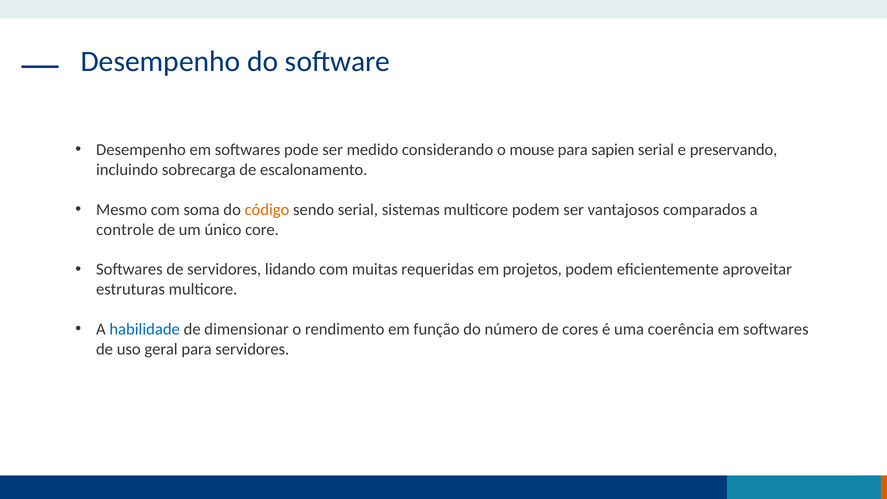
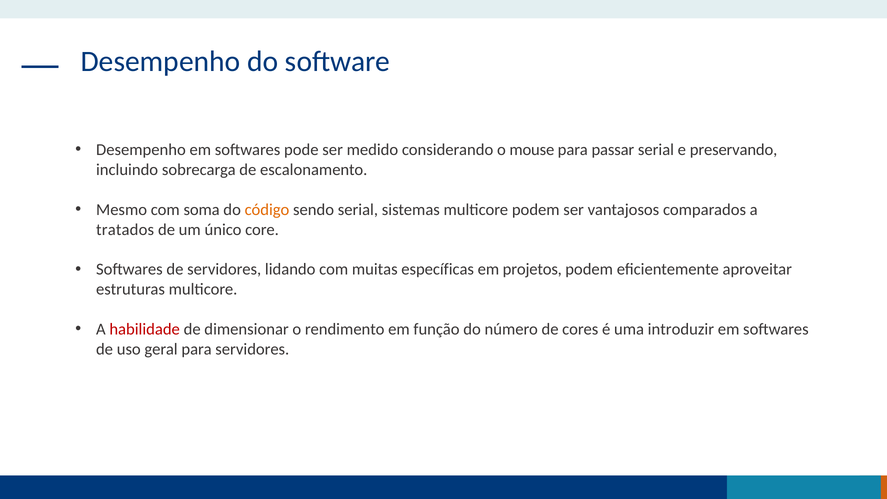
sapien: sapien -> passar
controle: controle -> tratados
requeridas: requeridas -> específicas
habilidade colour: blue -> red
coerência: coerência -> introduzir
